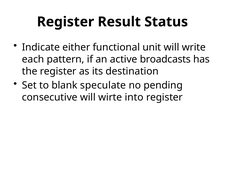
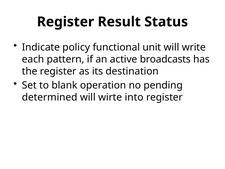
either: either -> policy
speculate: speculate -> operation
consecutive: consecutive -> determined
